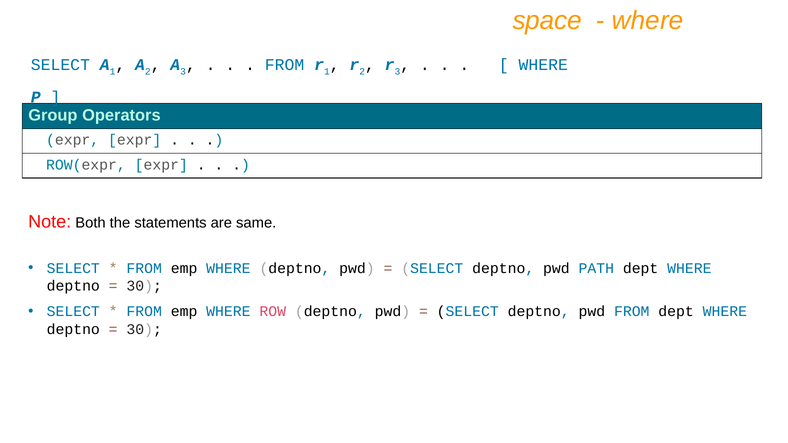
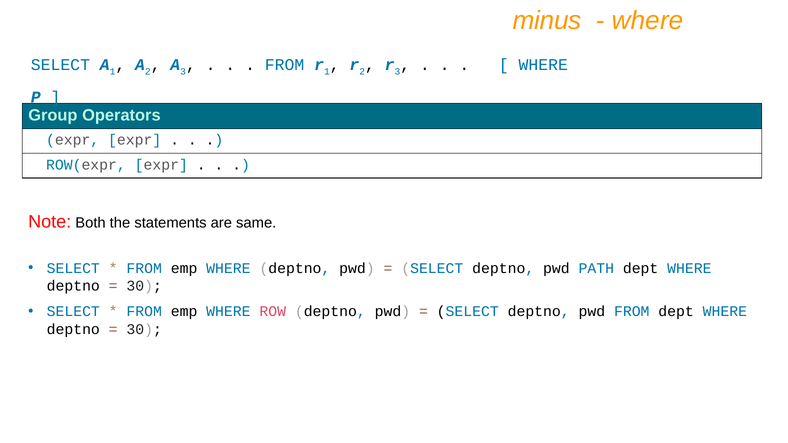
space: space -> minus
